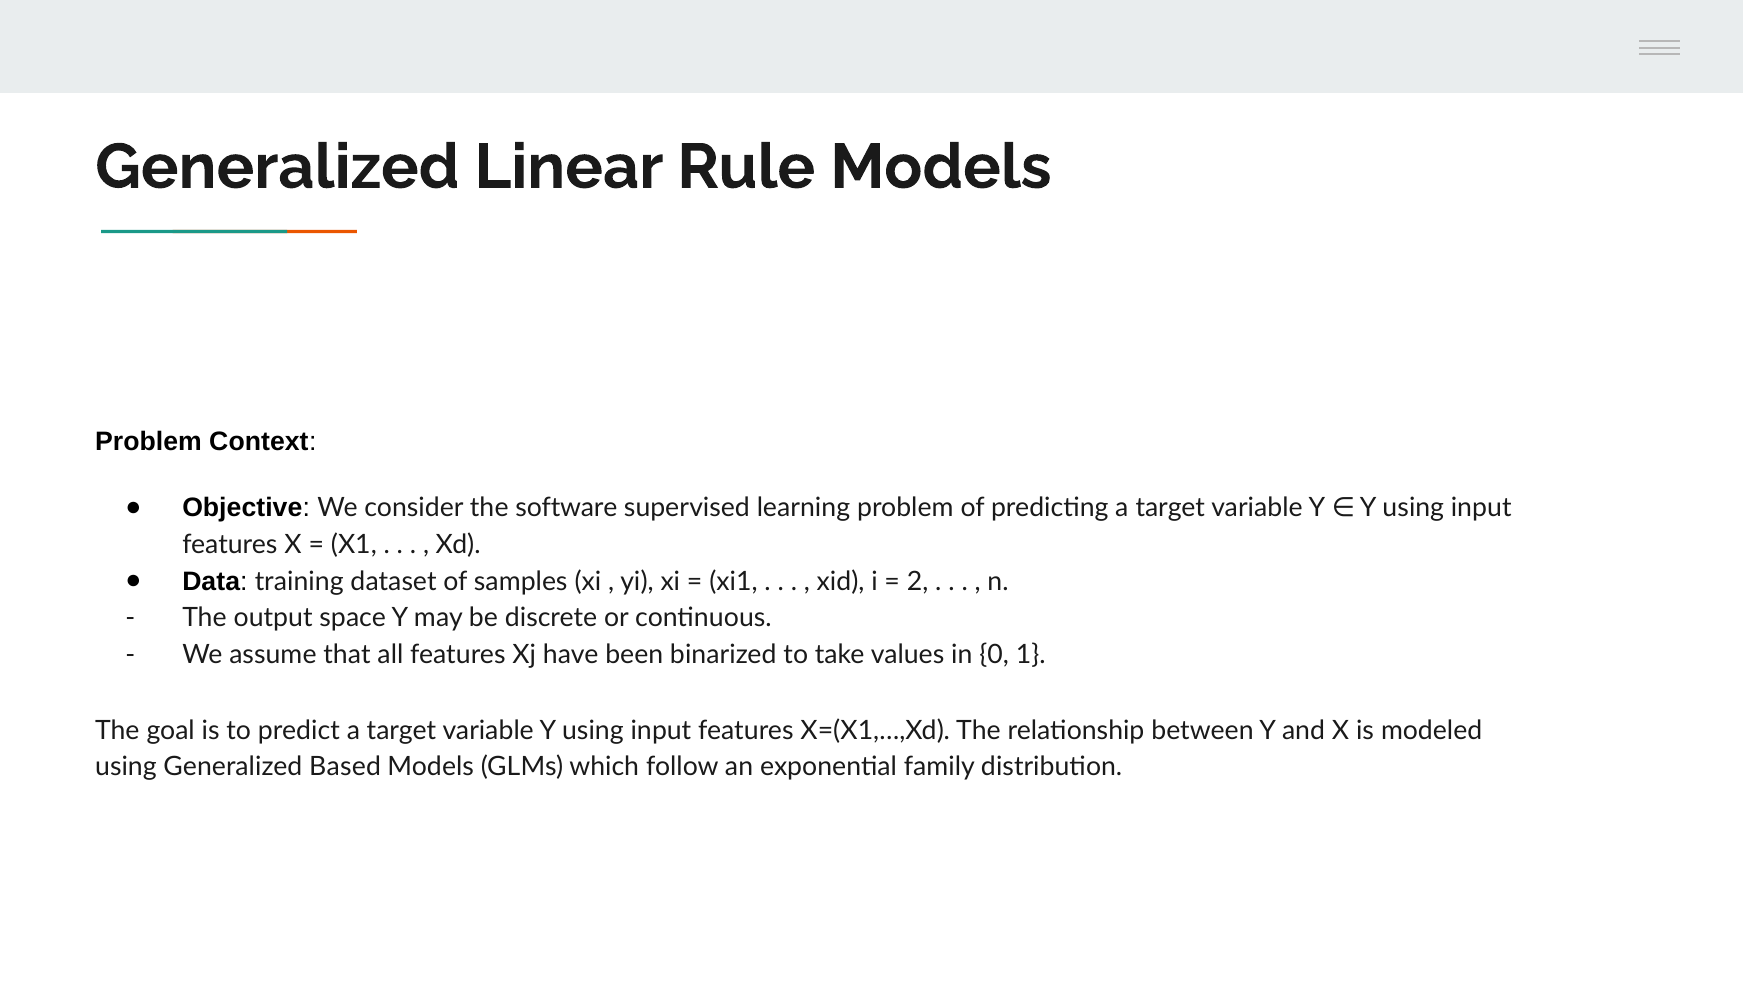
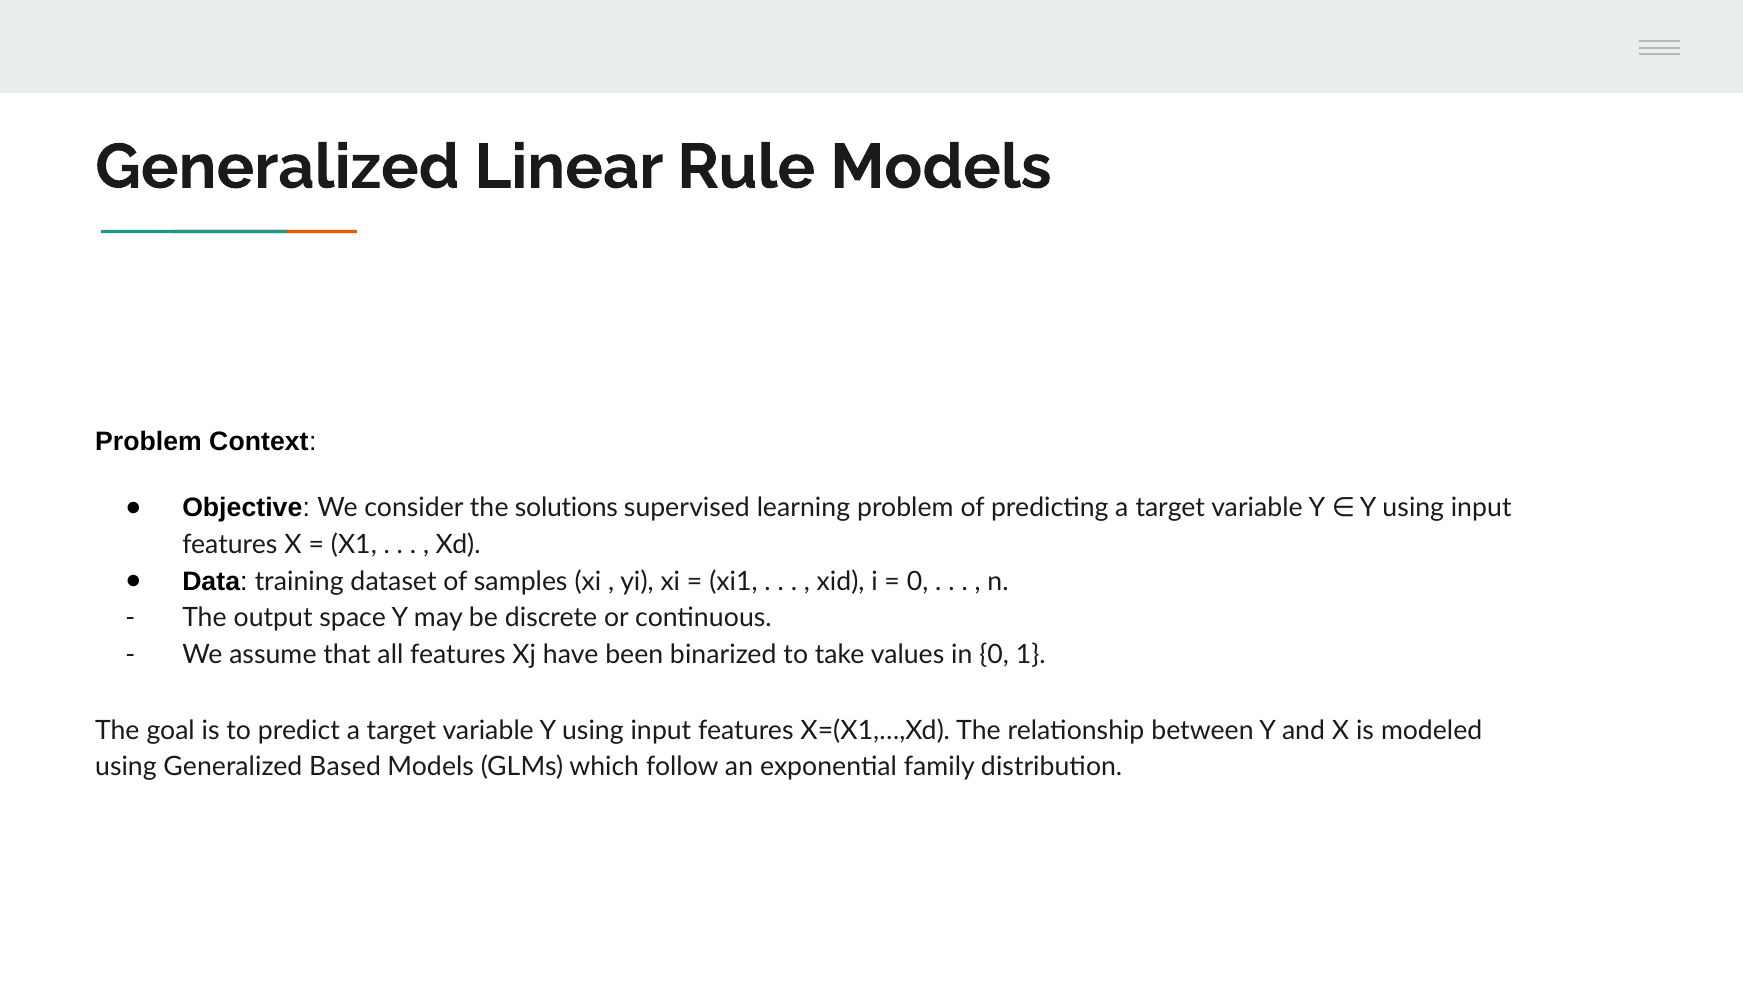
software: software -> solutions
2 at (918, 581): 2 -> 0
